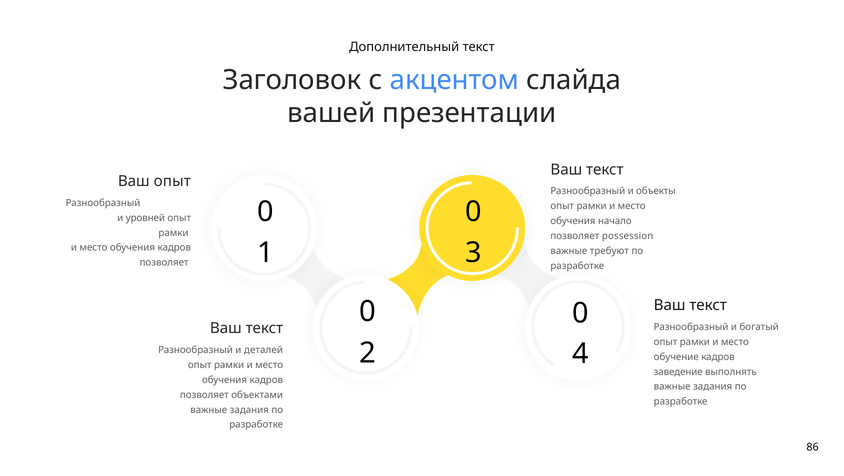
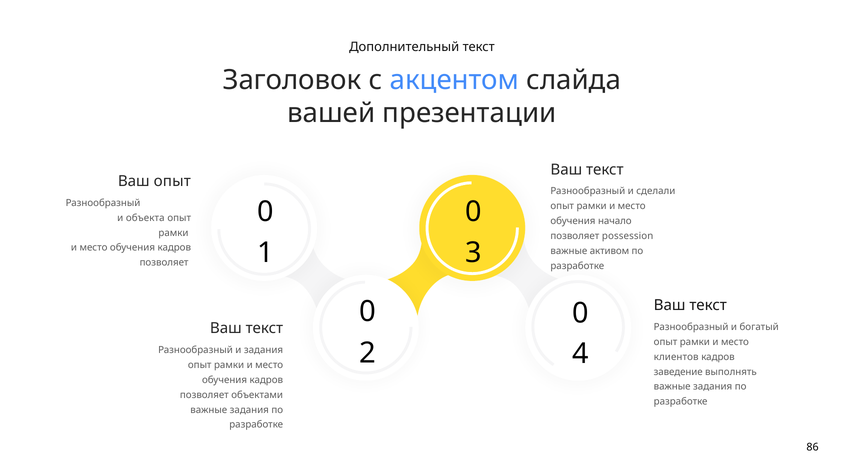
объекты: объекты -> сделали
уровней: уровней -> объекта
требуют: требуют -> активом
и деталей: деталей -> задания
обучение: обучение -> клиентов
